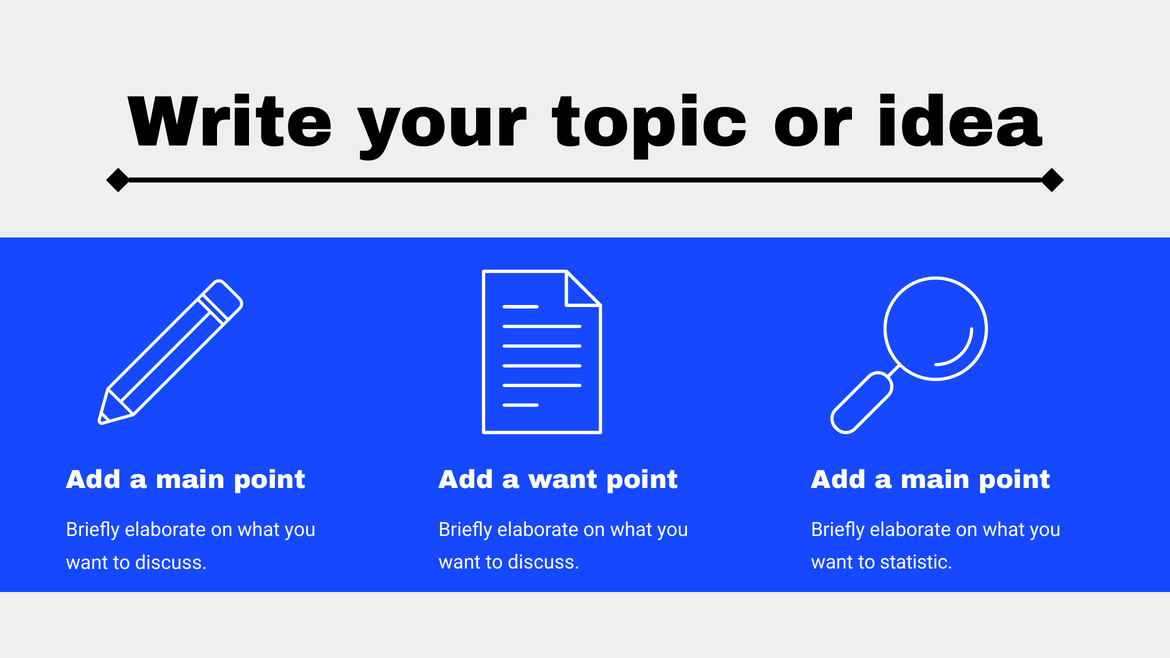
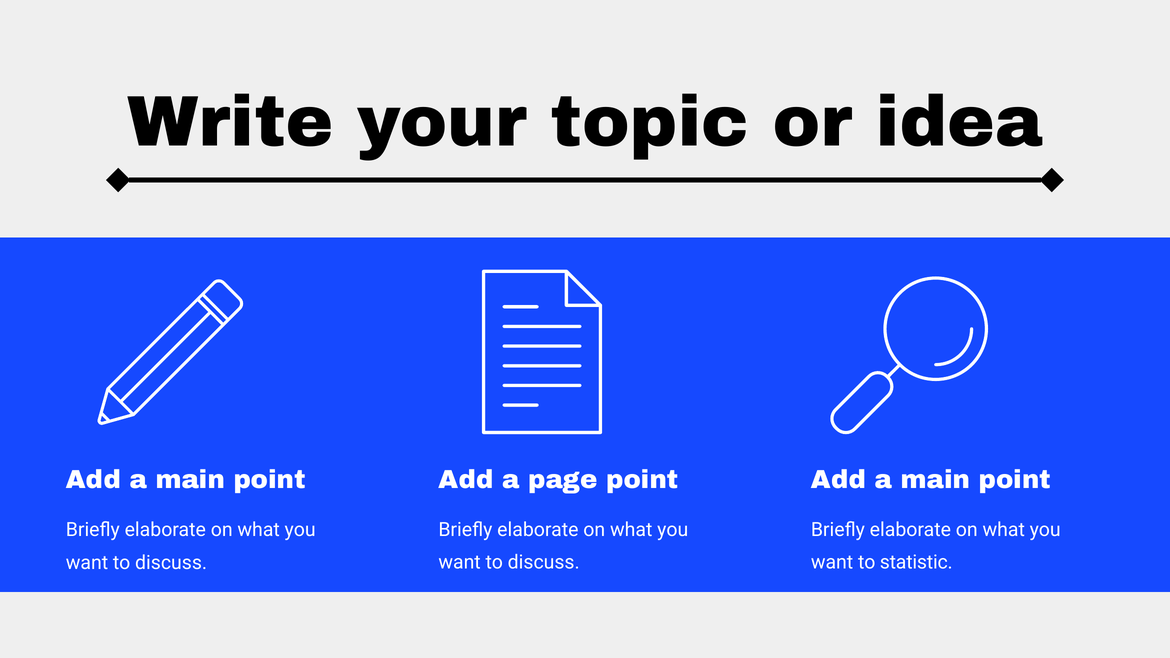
a want: want -> page
